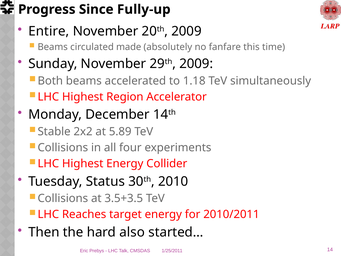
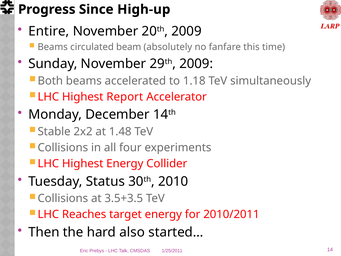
Fully-up: Fully-up -> High-up
made: made -> beam
Region: Region -> Report
5.89: 5.89 -> 1.48
